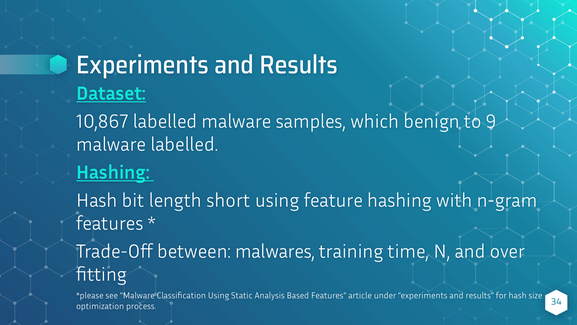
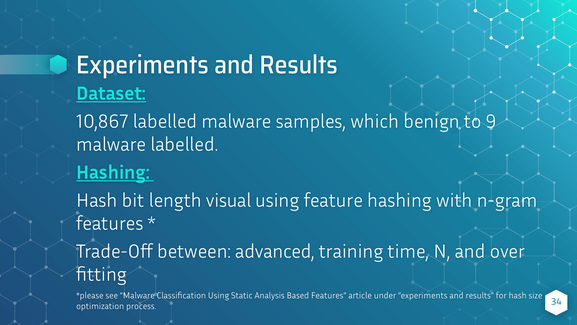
short: short -> visual
malwares: malwares -> advanced
